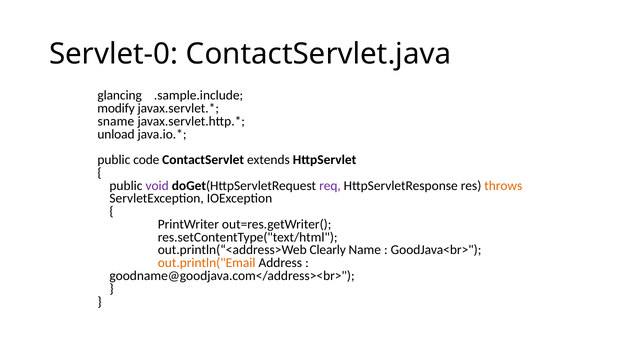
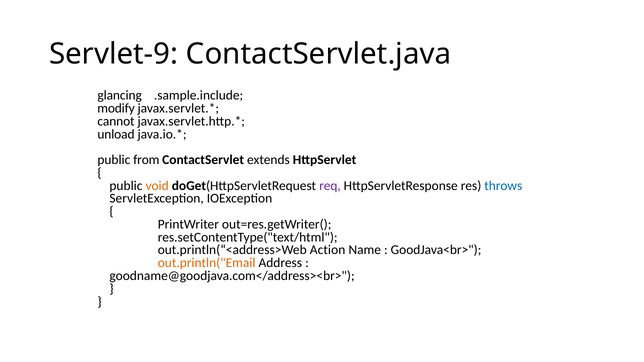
Servlet-0: Servlet-0 -> Servlet-9
sname: sname -> cannot
code: code -> from
void colour: purple -> orange
throws colour: orange -> blue
Clearly: Clearly -> Action
